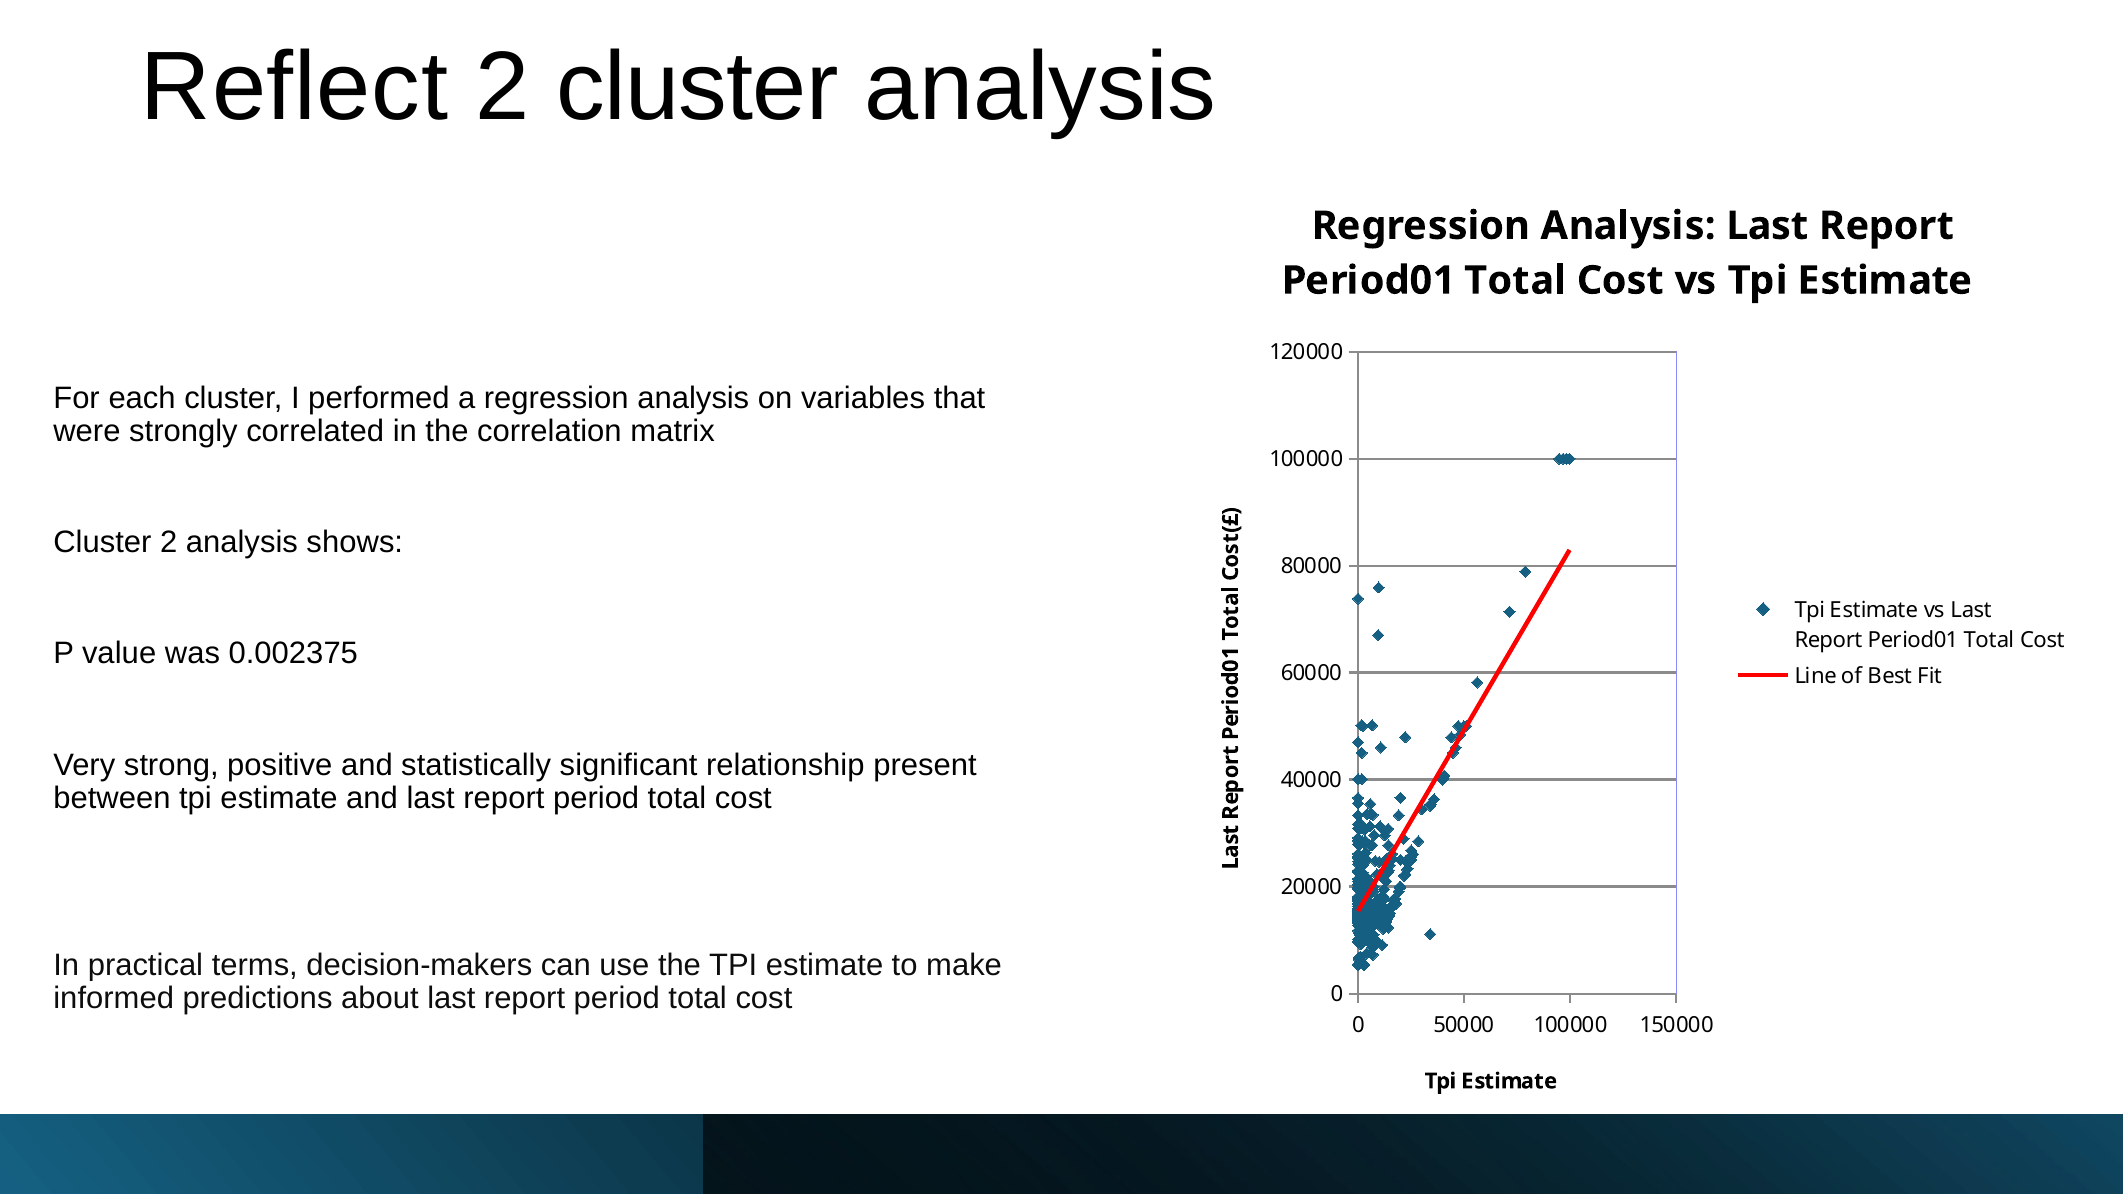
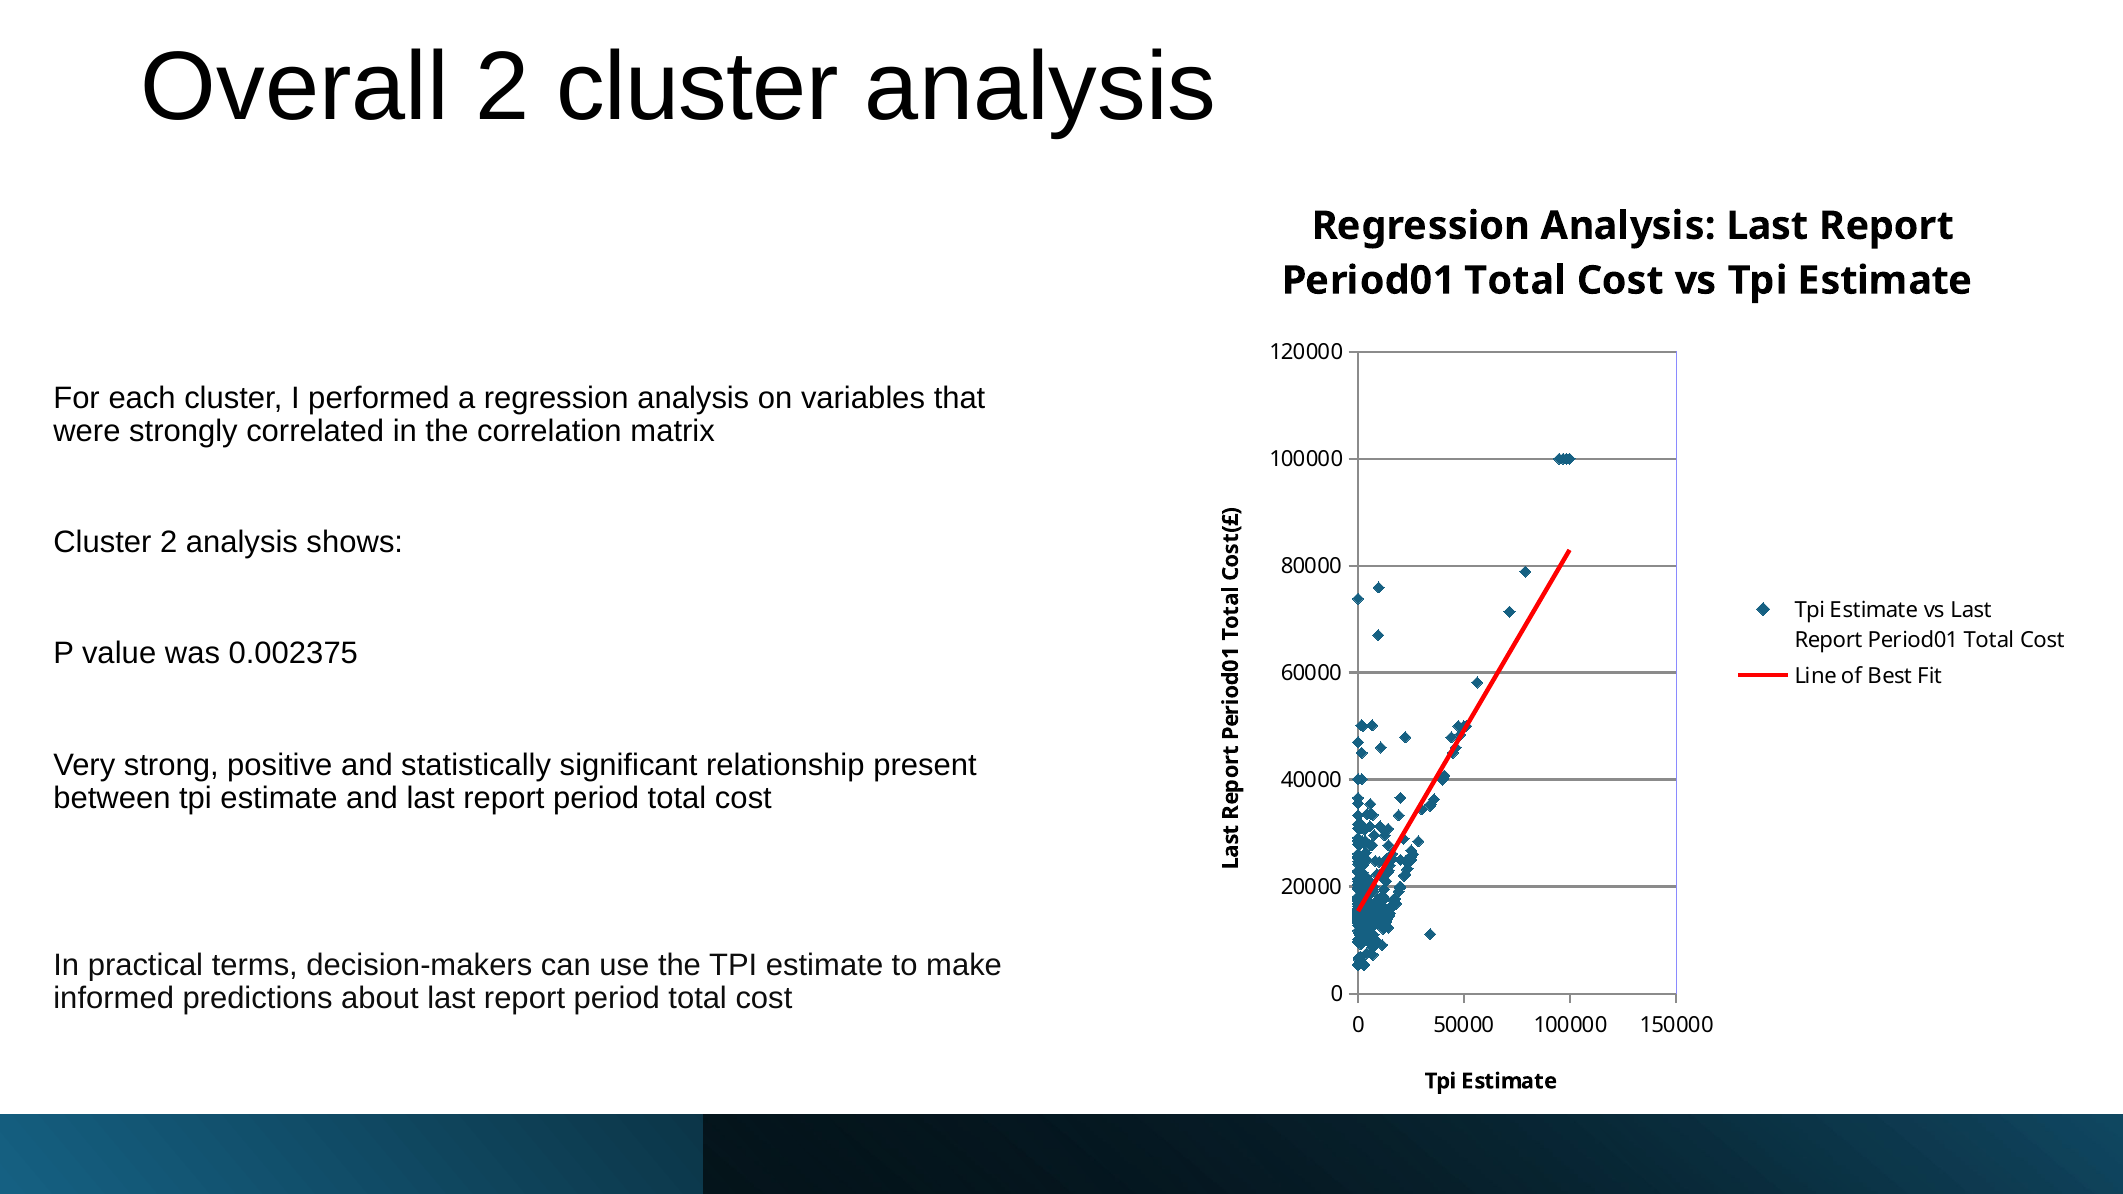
Reflect: Reflect -> Overall
